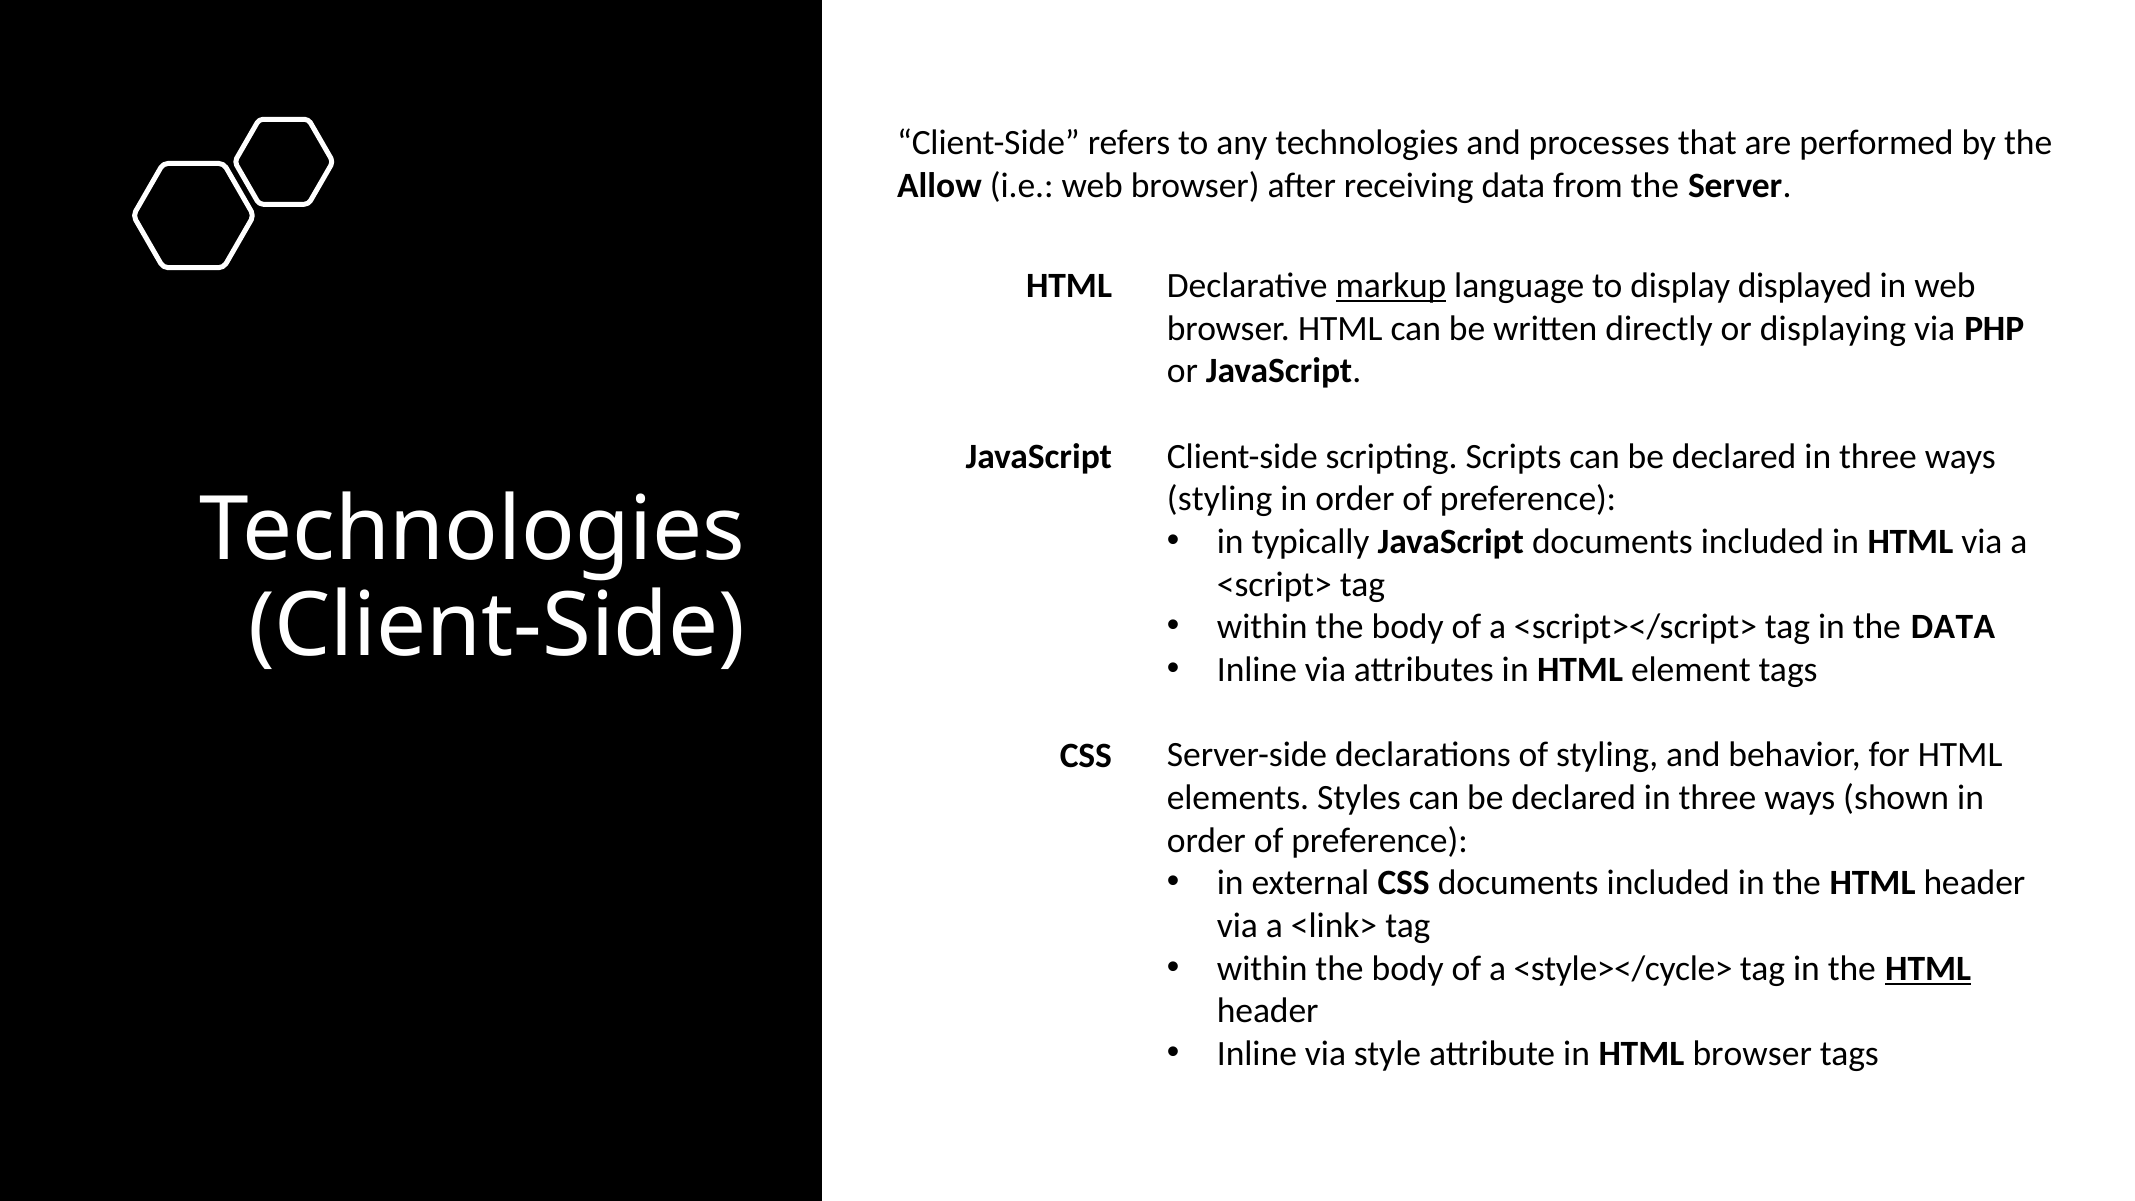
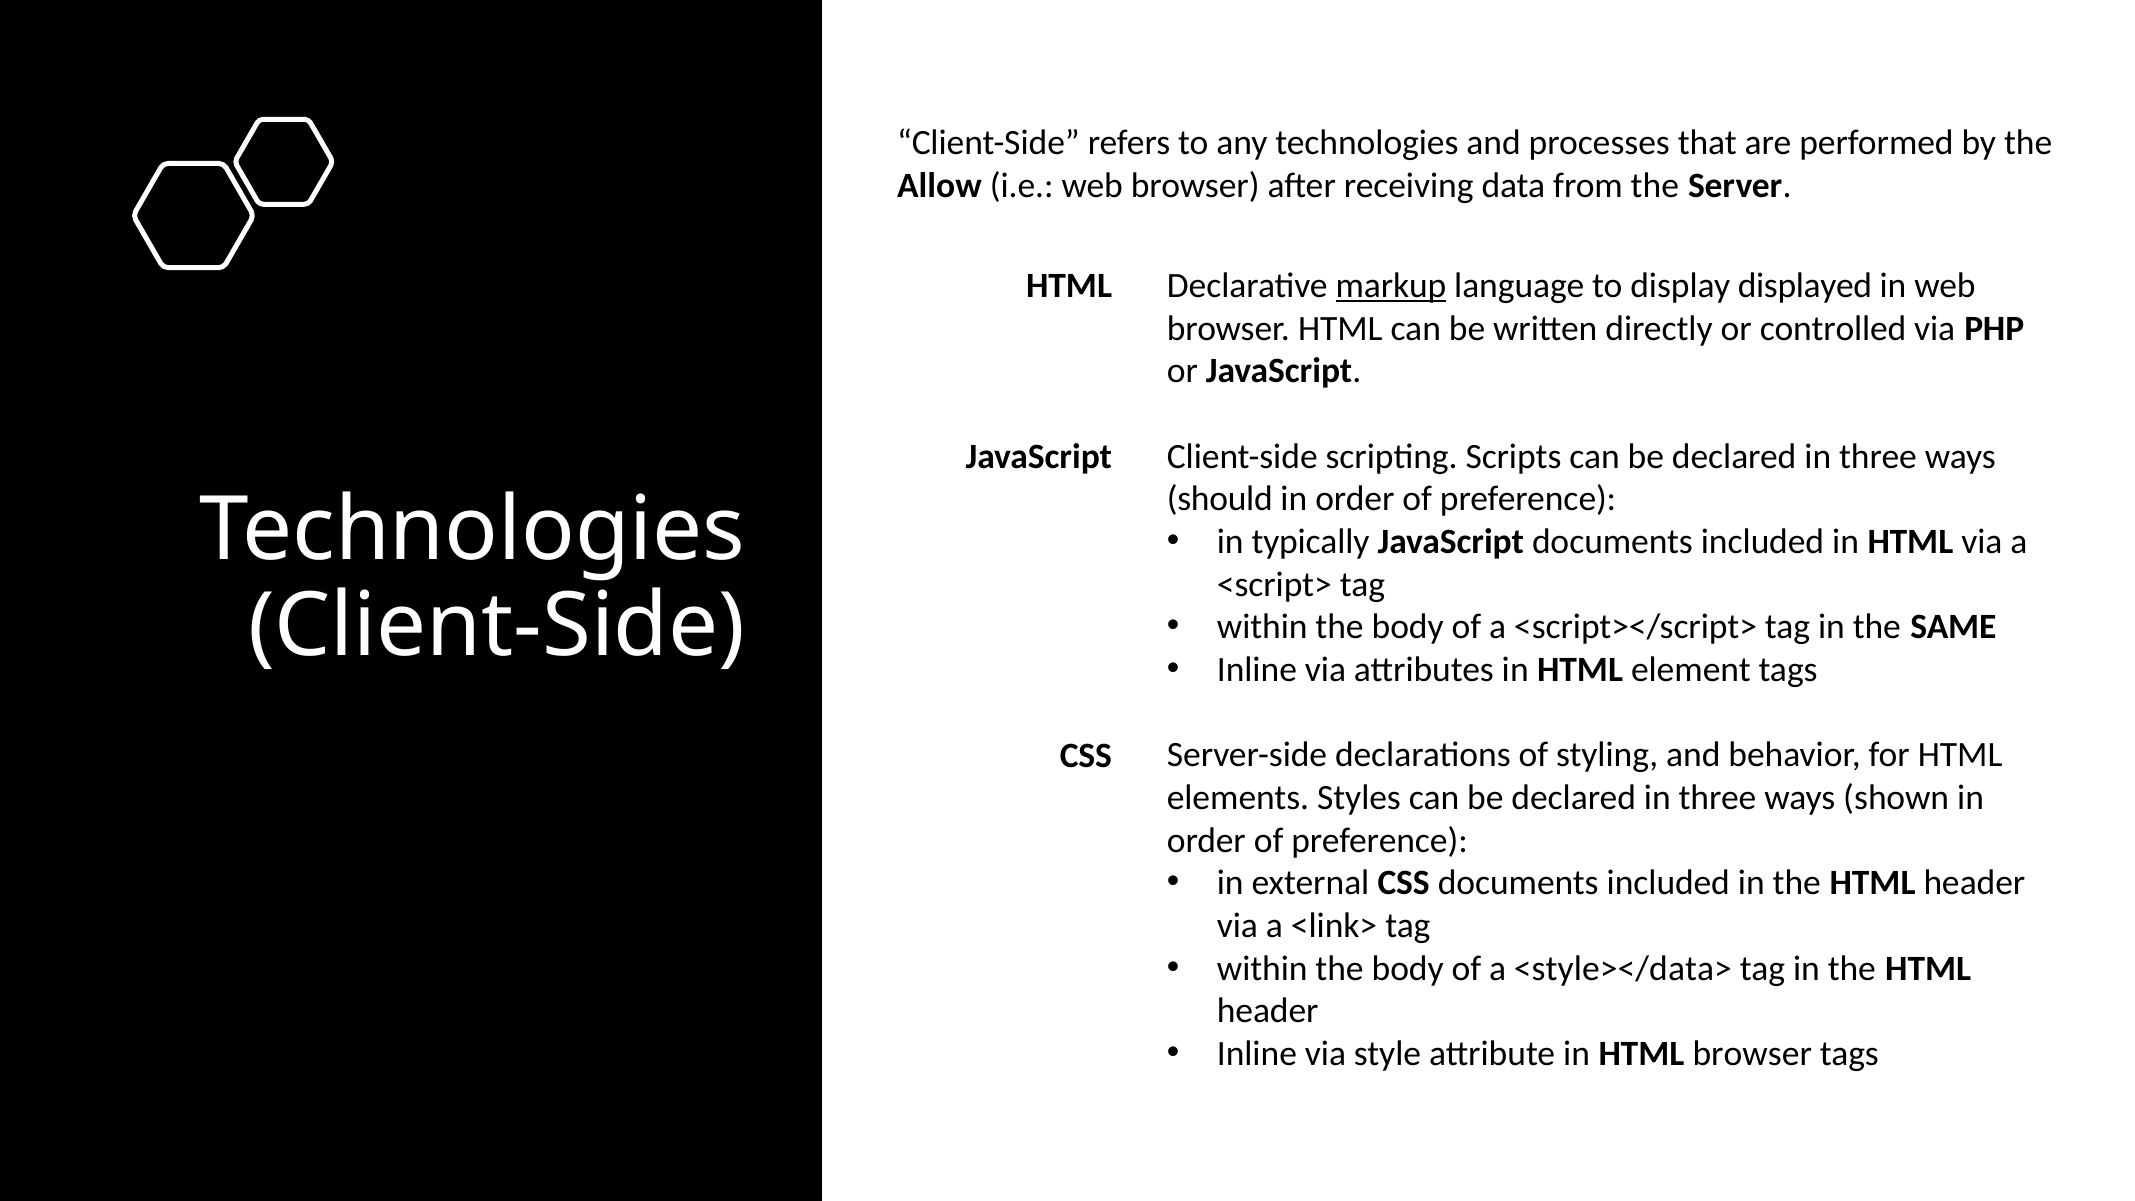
displaying: displaying -> controlled
styling at (1220, 499): styling -> should
the DATA: DATA -> SAME
<style></cycle>: <style></cycle> -> <style></data>
HTML at (1928, 968) underline: present -> none
